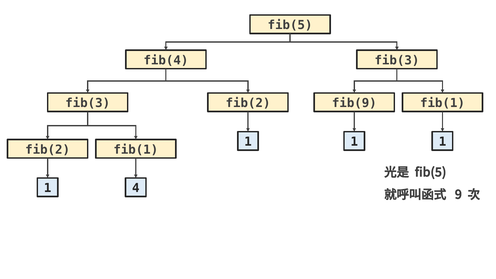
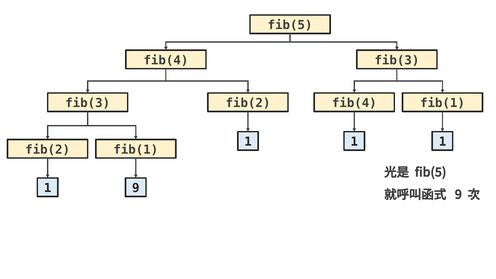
fib(3 fib(9: fib(9 -> fib(4
1 4: 4 -> 9
